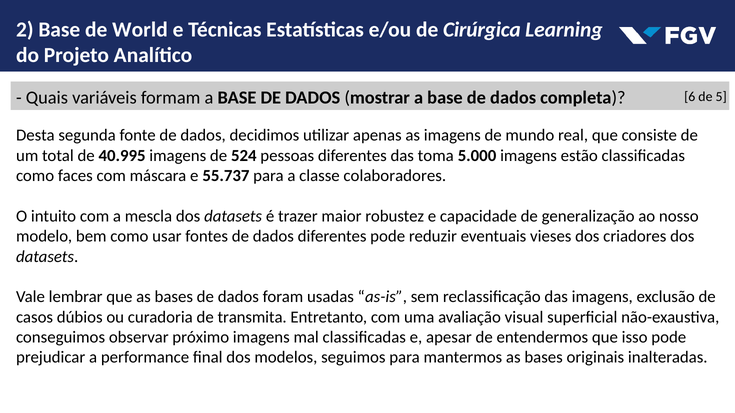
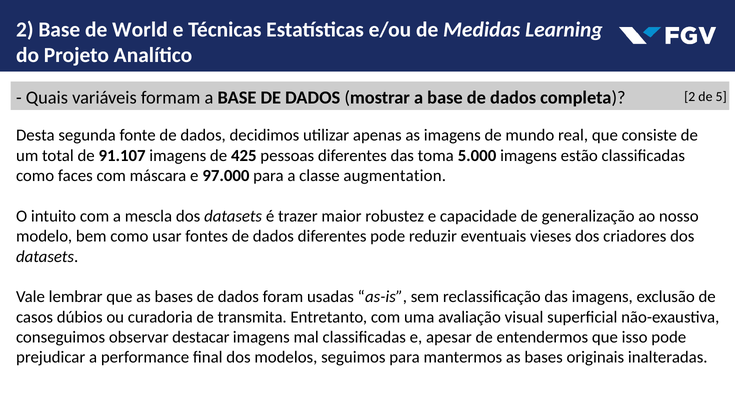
Cirúrgica: Cirúrgica -> Medidas
6 at (690, 97): 6 -> 2
40.995: 40.995 -> 91.107
524: 524 -> 425
55.737: 55.737 -> 97.000
colaboradores: colaboradores -> augmentation
próximo: próximo -> destacar
